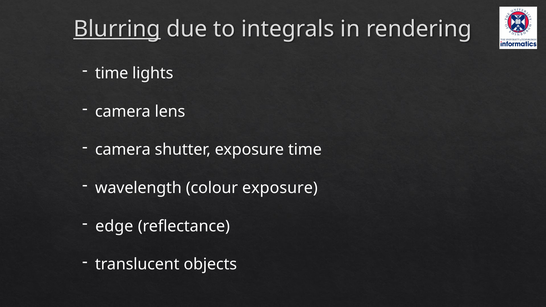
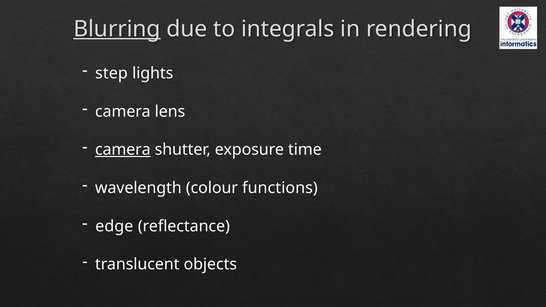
time at (112, 73): time -> step
camera at (123, 150) underline: none -> present
colour exposure: exposure -> functions
